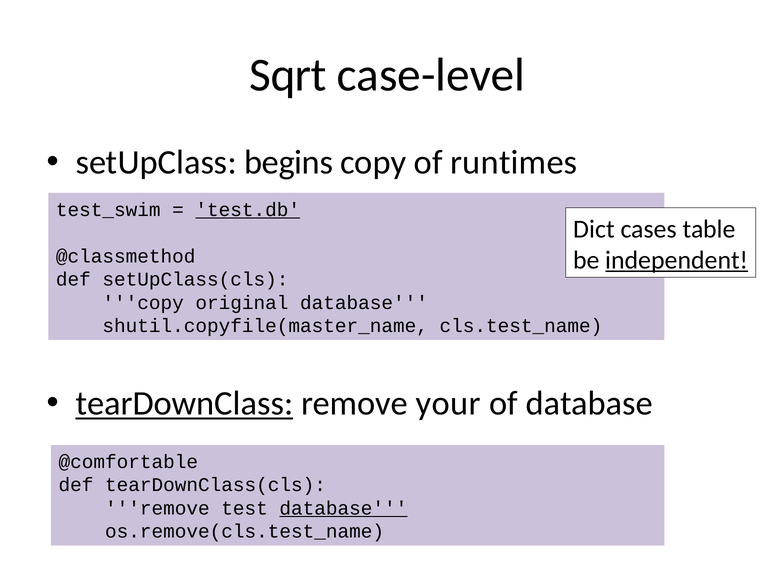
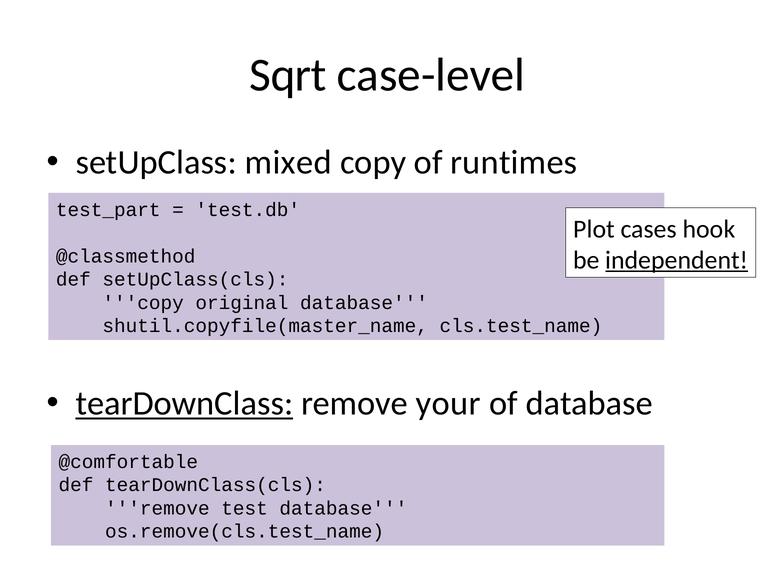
begins: begins -> mixed
test_swim: test_swim -> test_part
test.db underline: present -> none
Dict: Dict -> Plot
table: table -> hook
database at (343, 508) underline: present -> none
